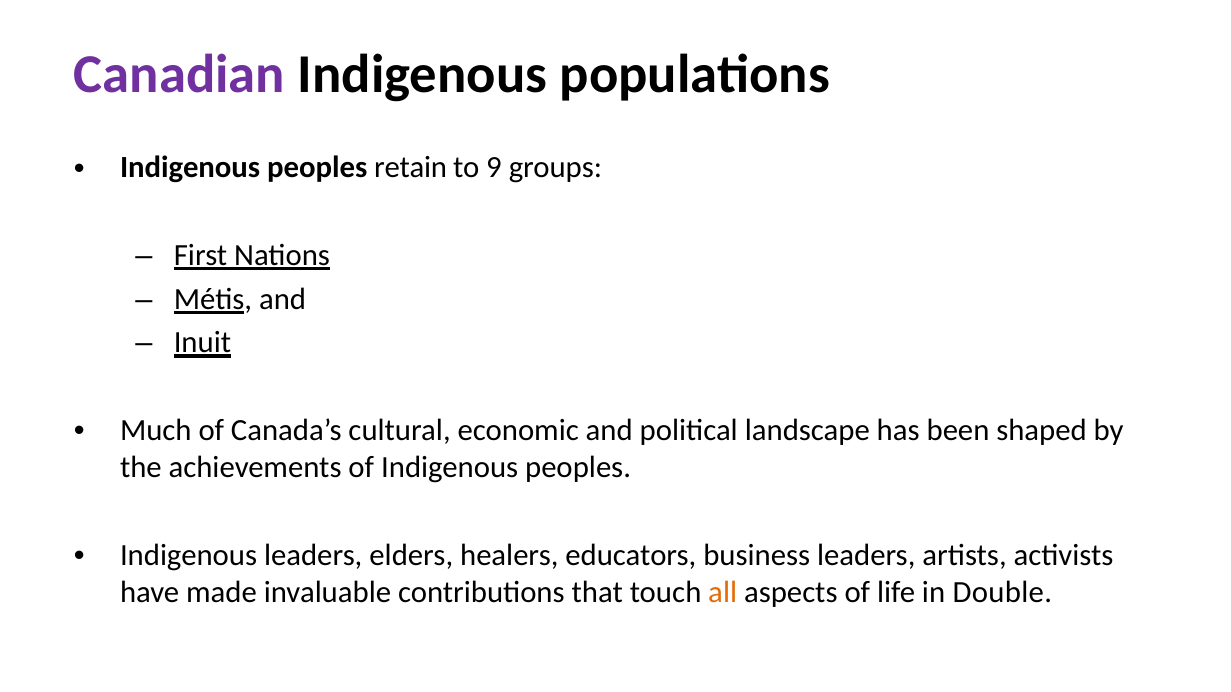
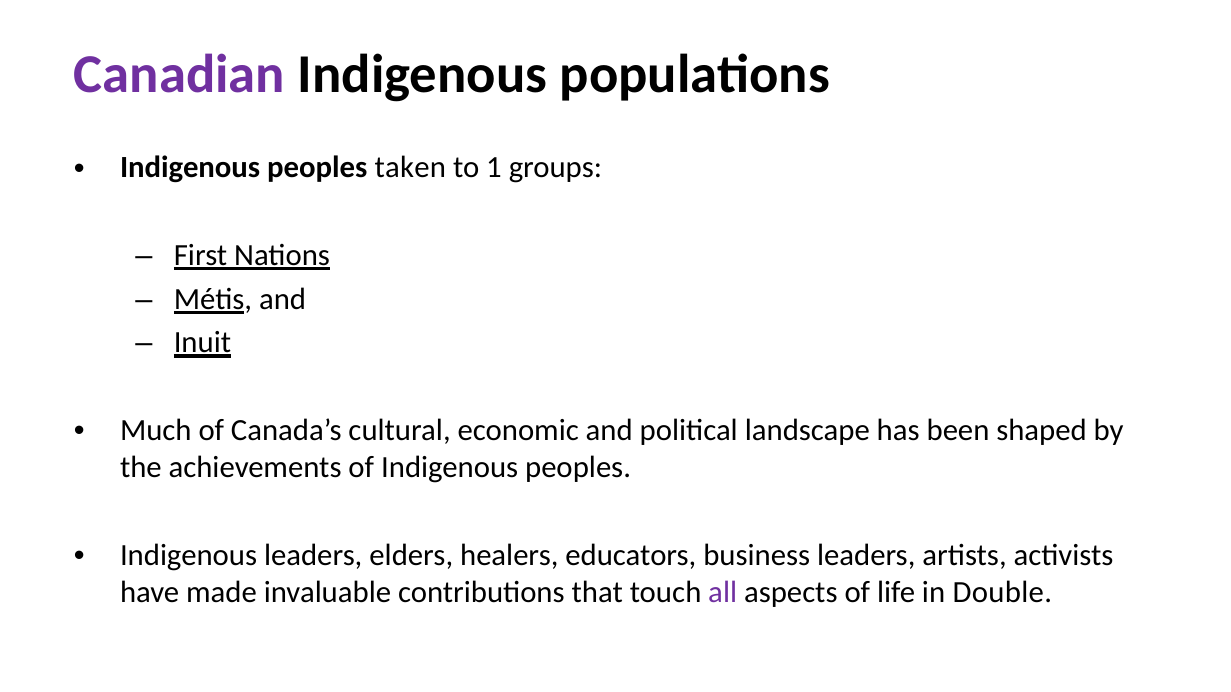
retain: retain -> taken
9: 9 -> 1
all colour: orange -> purple
